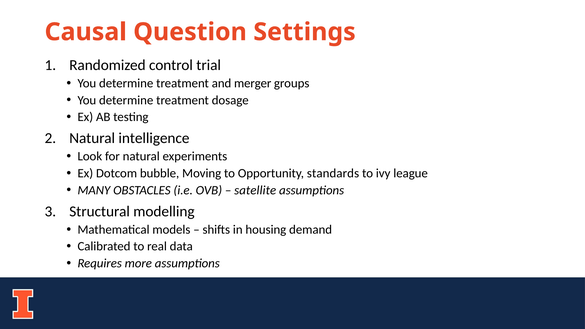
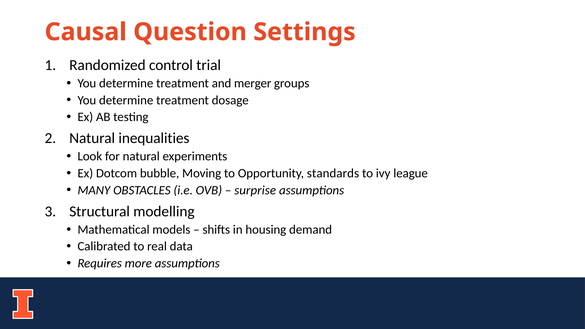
intelligence: intelligence -> inequalities
satellite: satellite -> surprise
